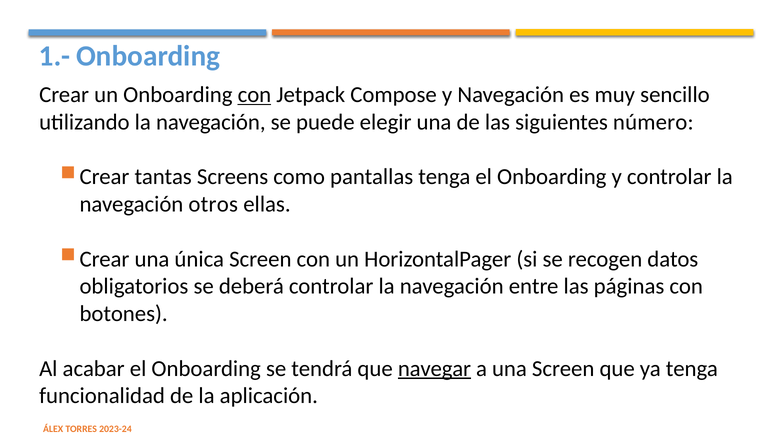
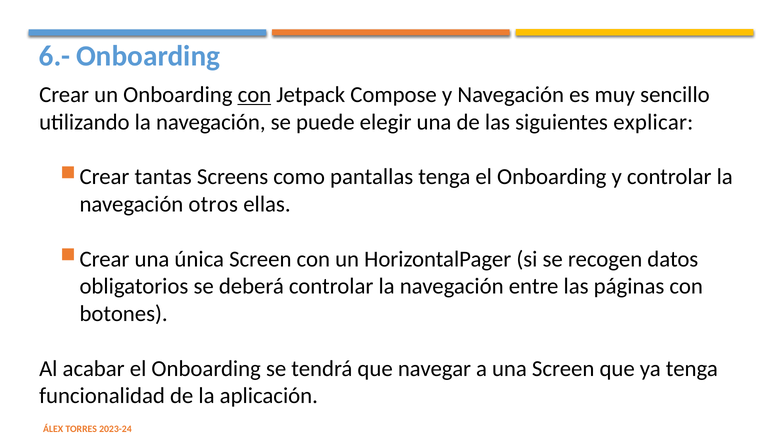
1.-: 1.- -> 6.-
número: número -> explicar
navegar underline: present -> none
